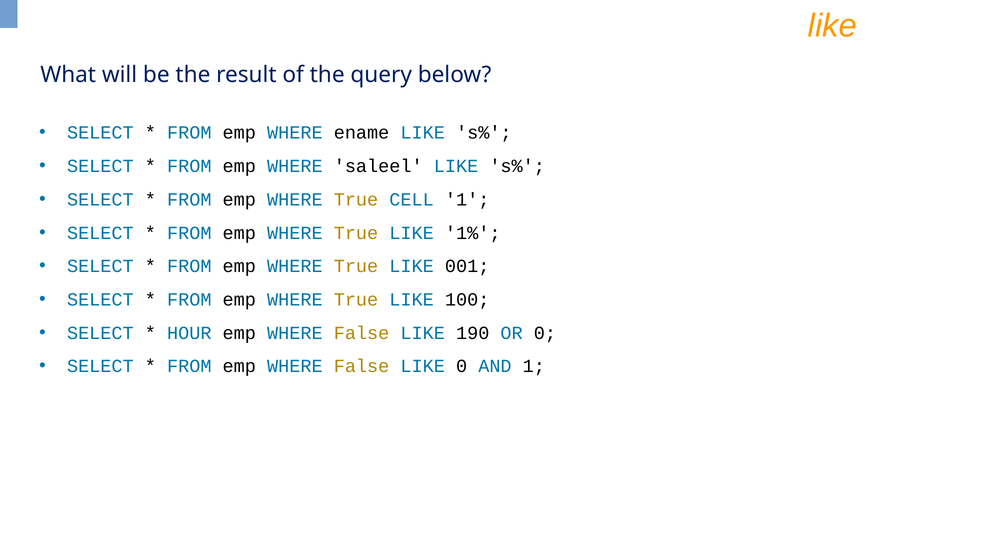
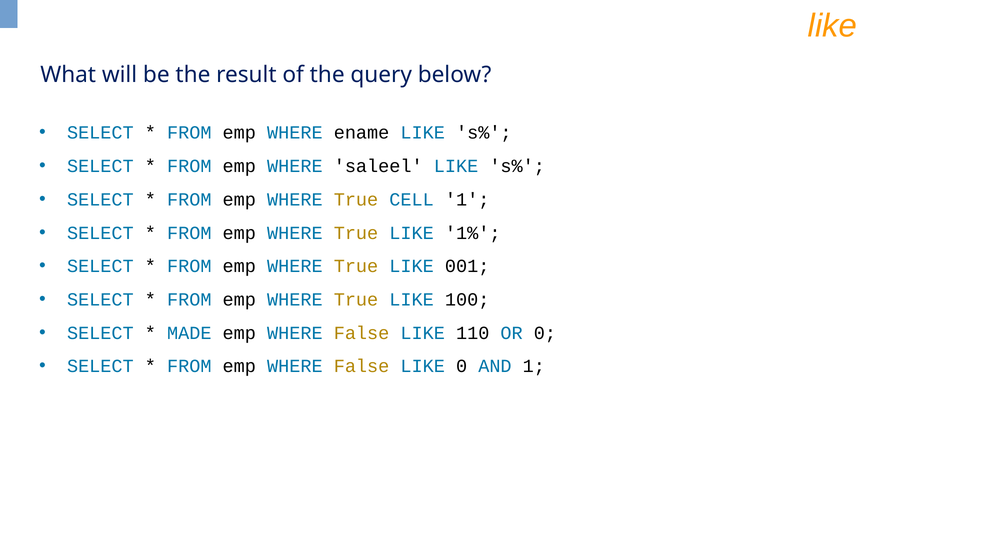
HOUR: HOUR -> MADE
190: 190 -> 110
